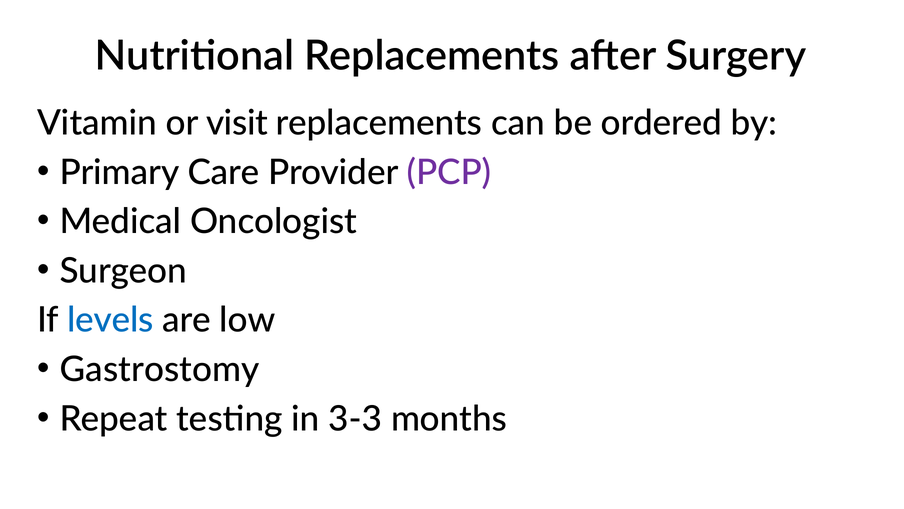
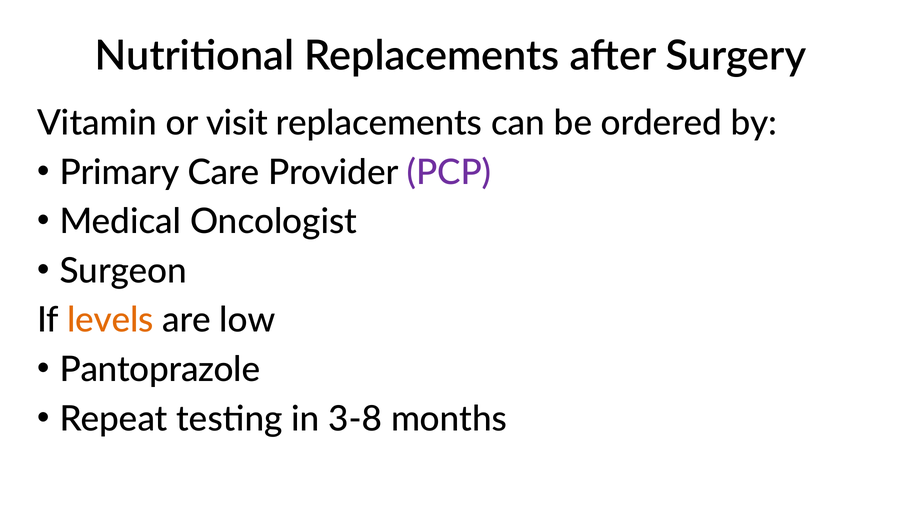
levels colour: blue -> orange
Gastrostomy: Gastrostomy -> Pantoprazole
3-3: 3-3 -> 3-8
